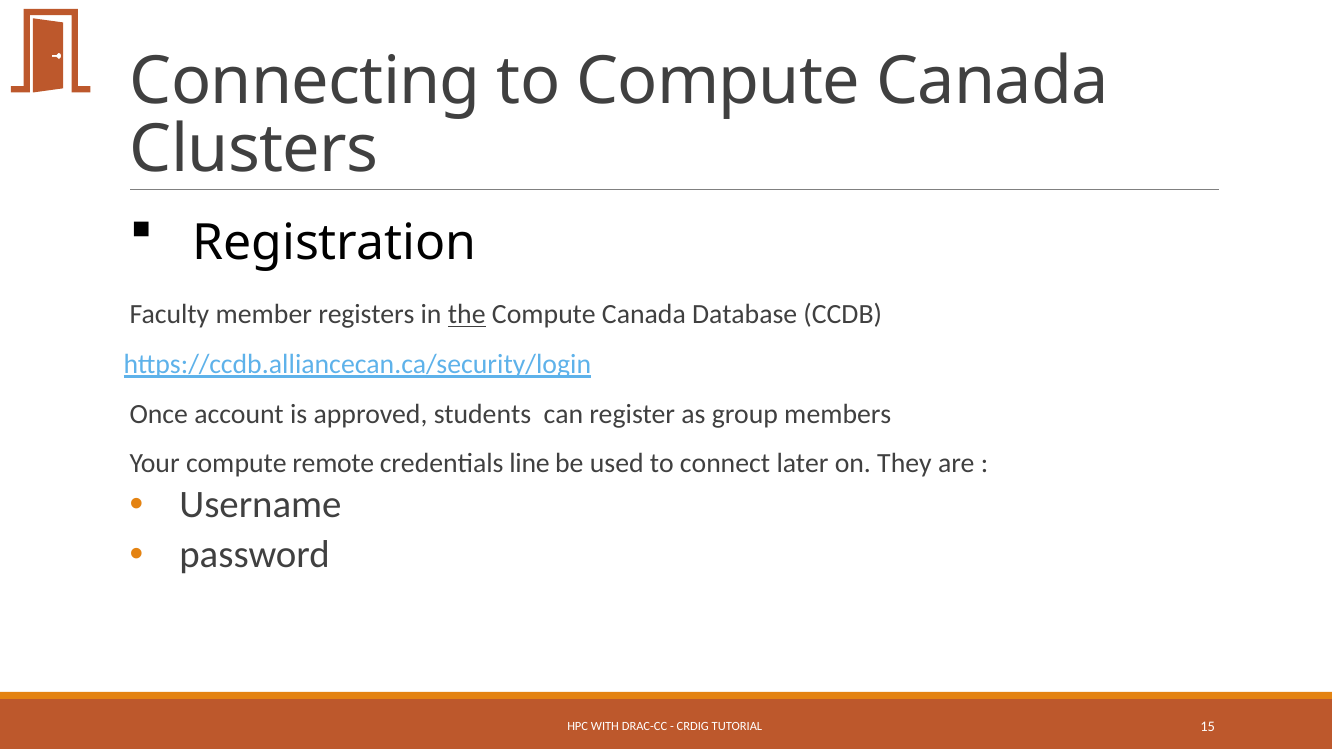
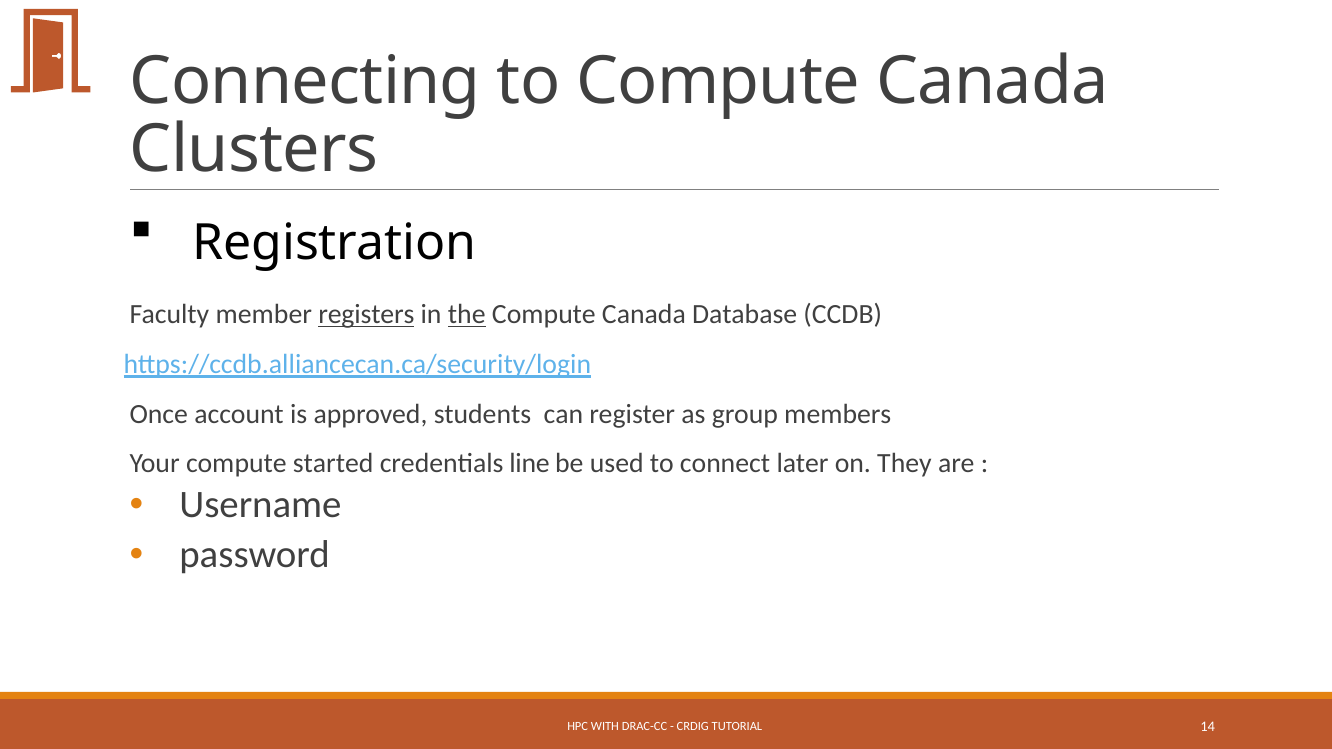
registers underline: none -> present
remote: remote -> started
15: 15 -> 14
